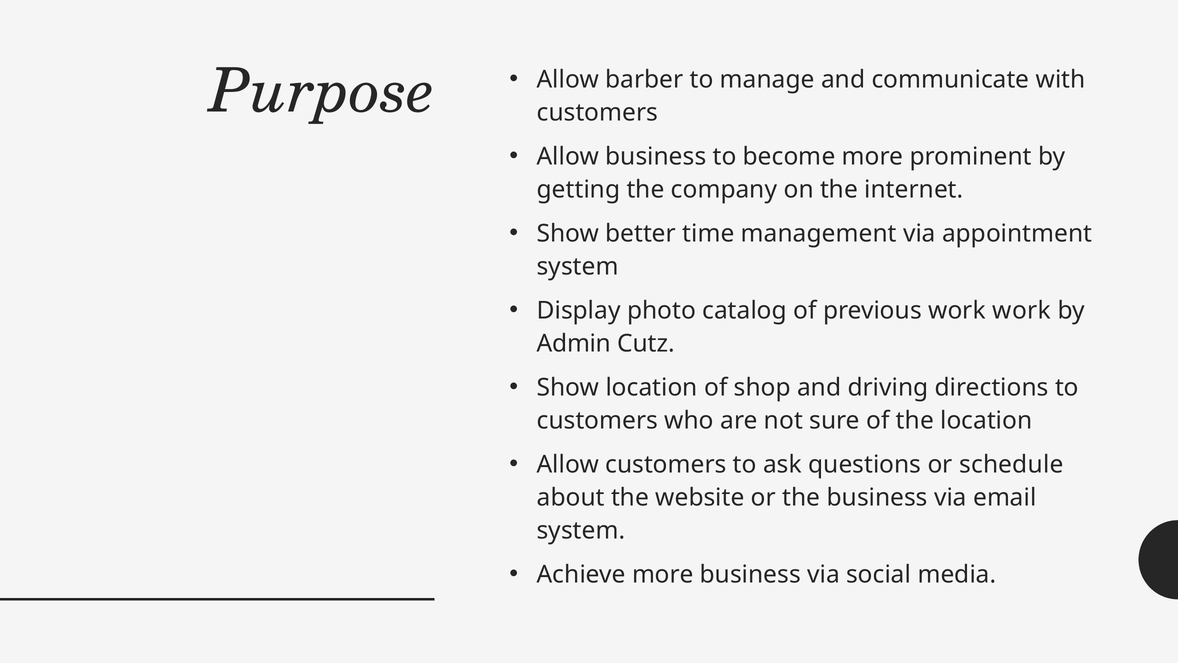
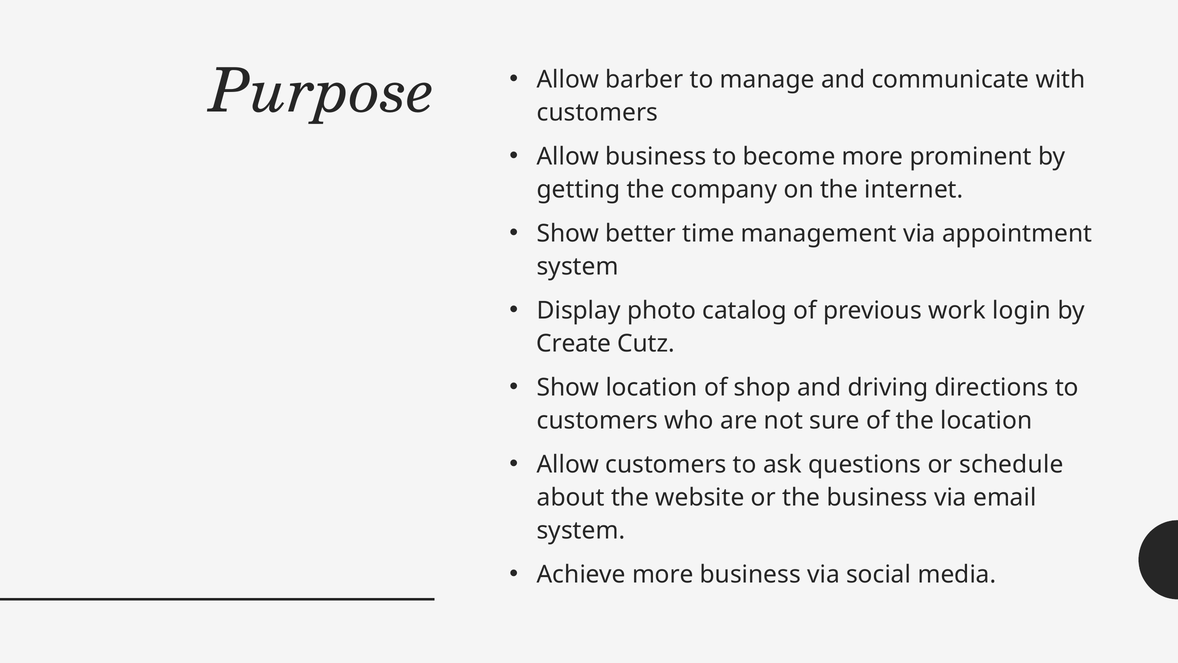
work work: work -> login
Admin: Admin -> Create
